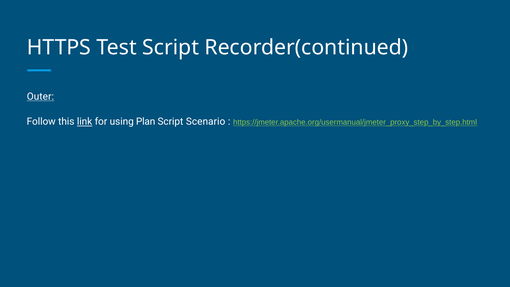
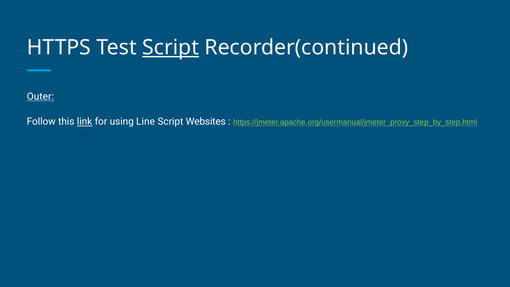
Script at (171, 47) underline: none -> present
Plan: Plan -> Line
Scenario: Scenario -> Websites
